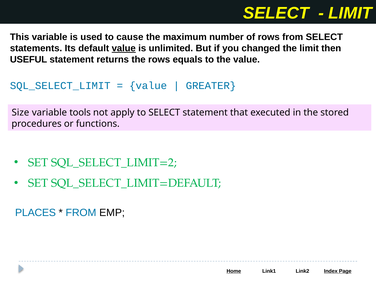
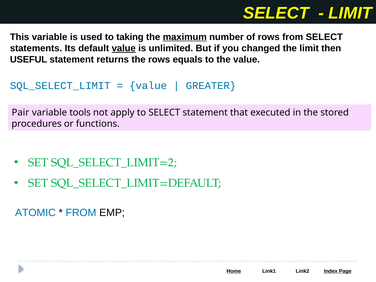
cause: cause -> taking
maximum underline: none -> present
Size: Size -> Pair
PLACES: PLACES -> ATOMIC
